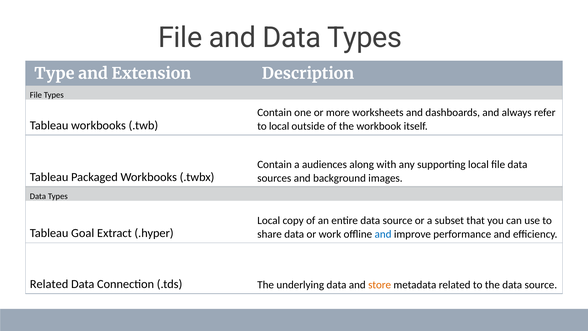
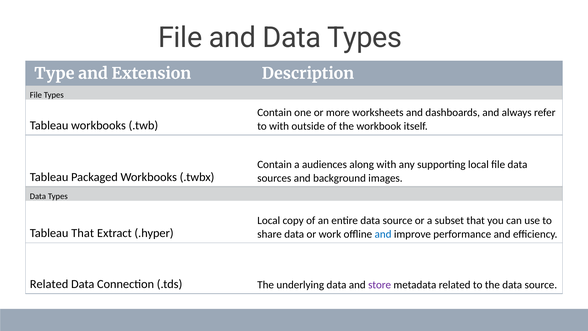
to local: local -> with
Tableau Goal: Goal -> That
store colour: orange -> purple
